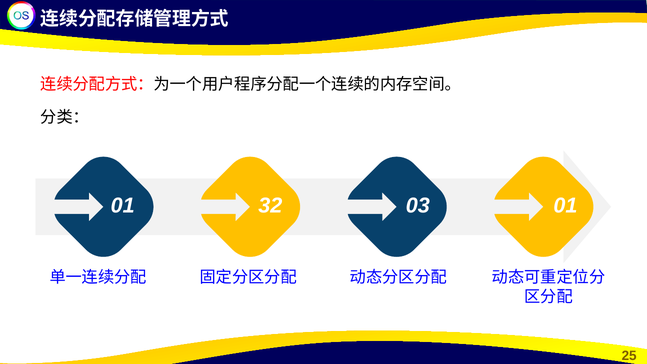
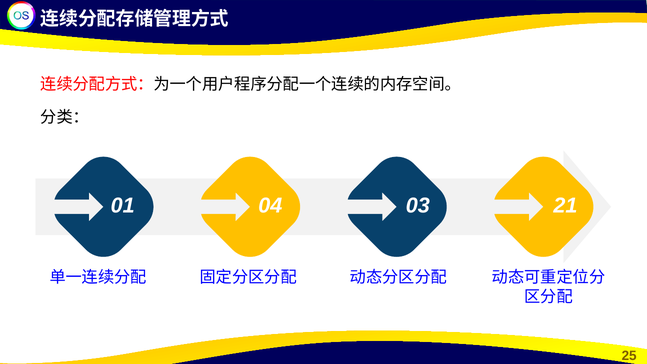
32: 32 -> 04
03 01: 01 -> 21
